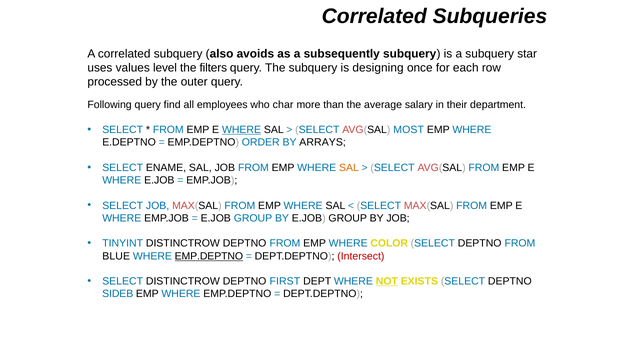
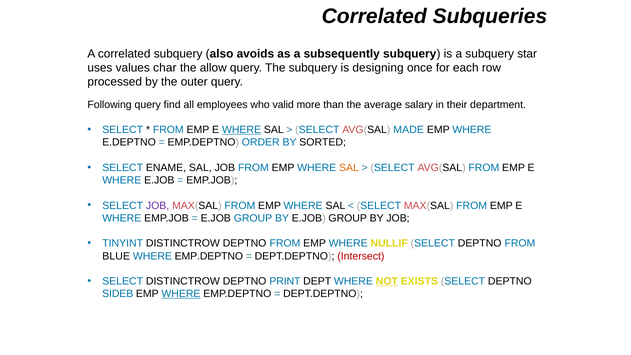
level: level -> char
filters: filters -> allow
char: char -> valid
MOST: MOST -> MADE
ARRAYS: ARRAYS -> SORTED
JOB at (158, 206) colour: blue -> purple
COLOR: COLOR -> NULLIF
EMP.DEPTNO at (209, 256) underline: present -> none
FIRST: FIRST -> PRINT
WHERE at (181, 294) underline: none -> present
